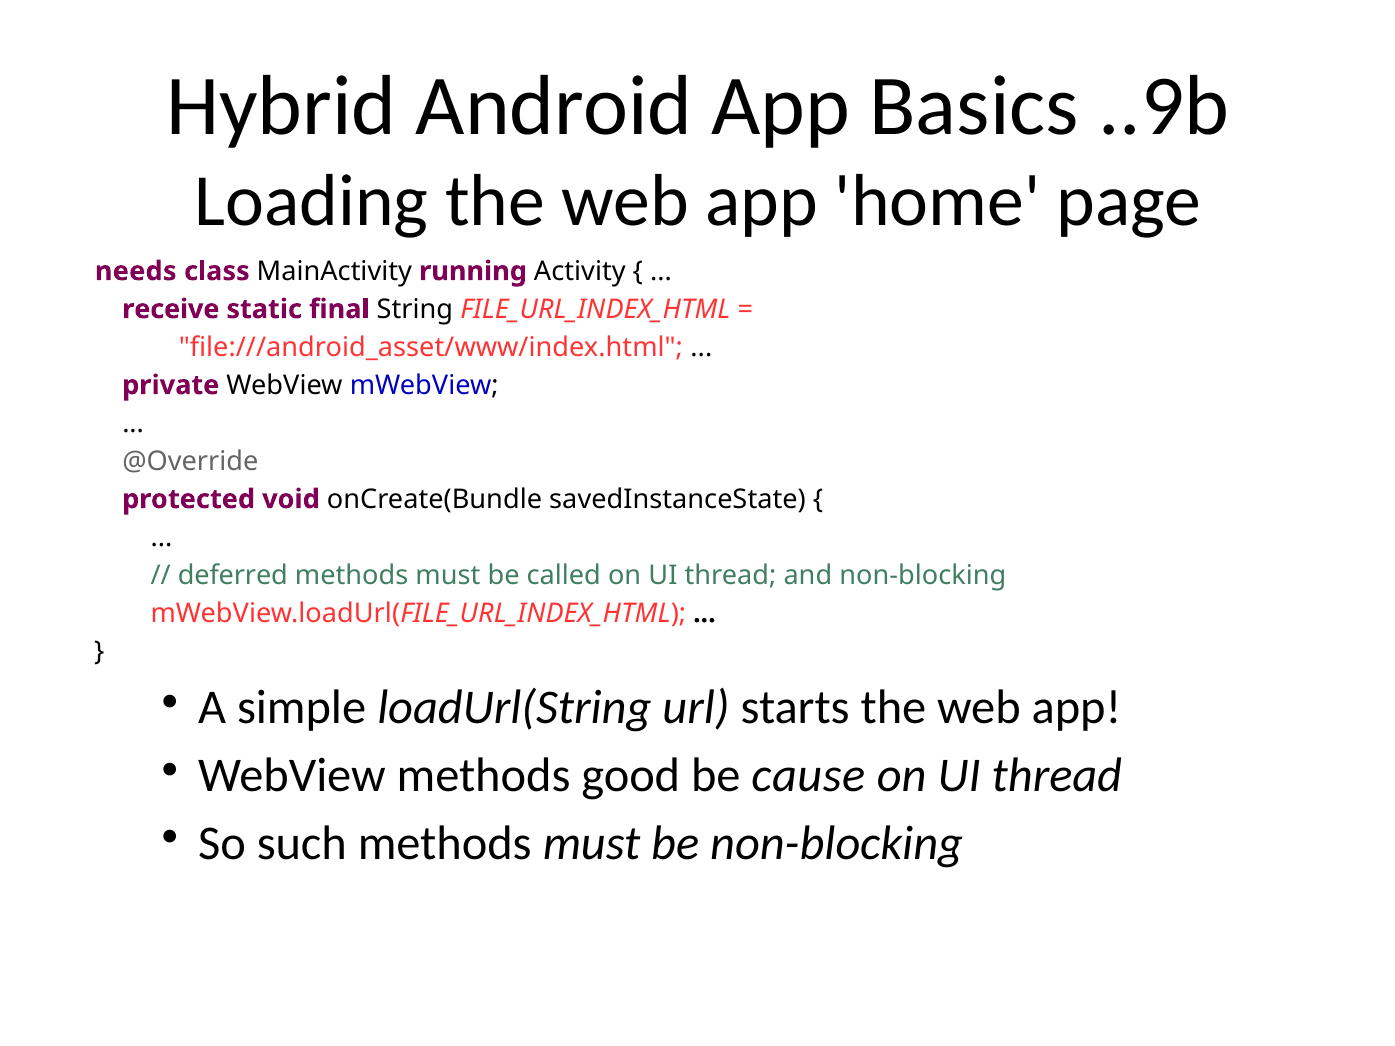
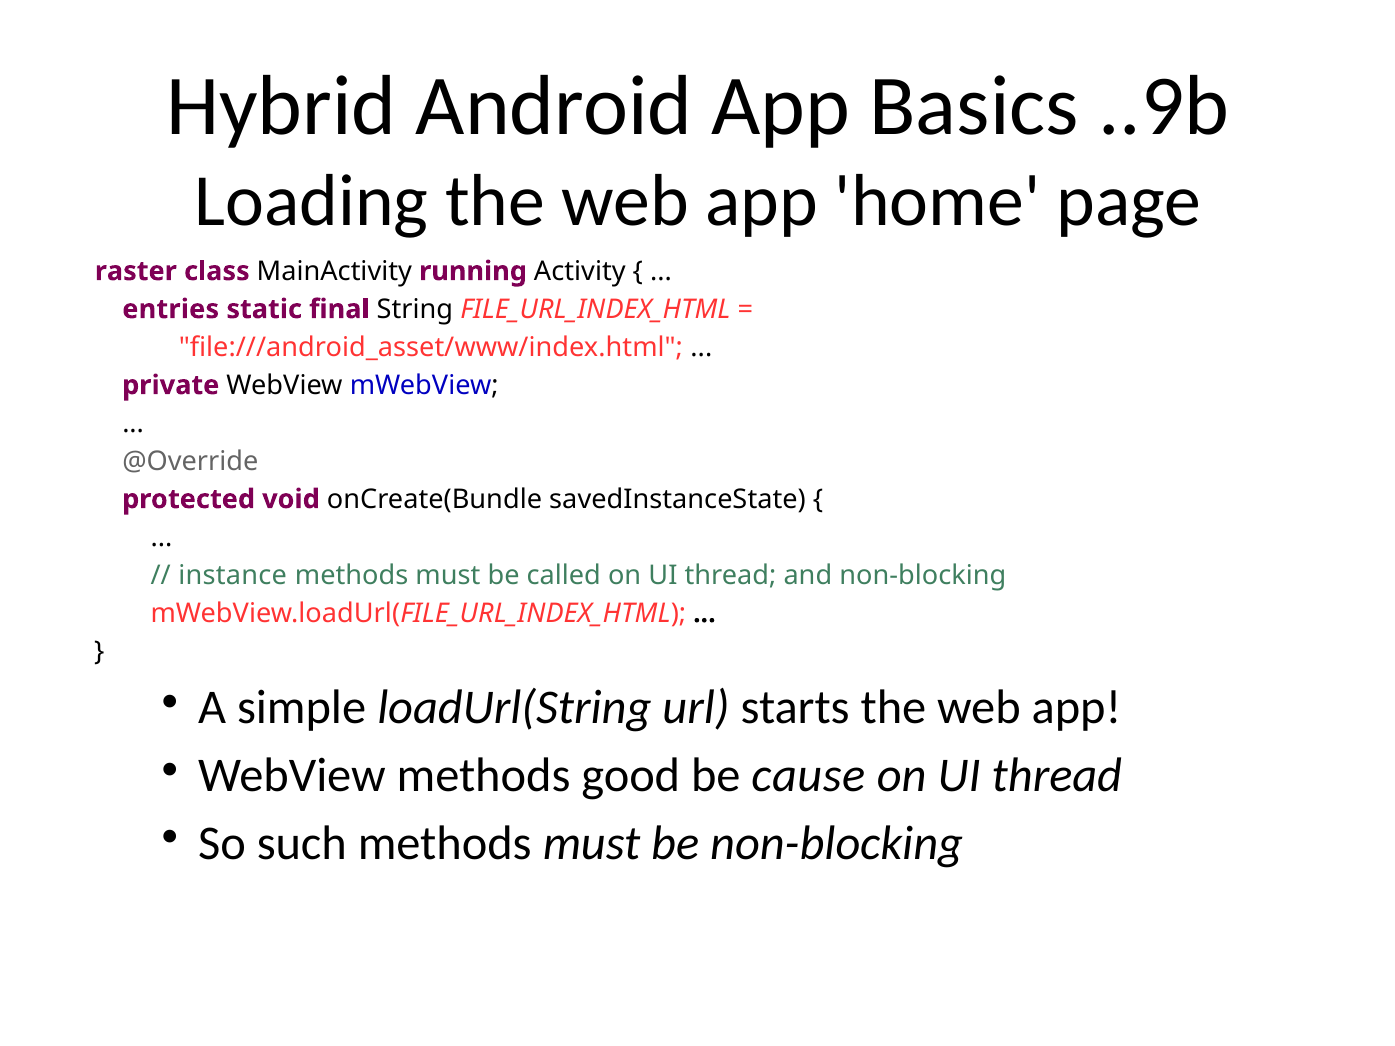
needs: needs -> raster
receive: receive -> entries
deferred: deferred -> instance
